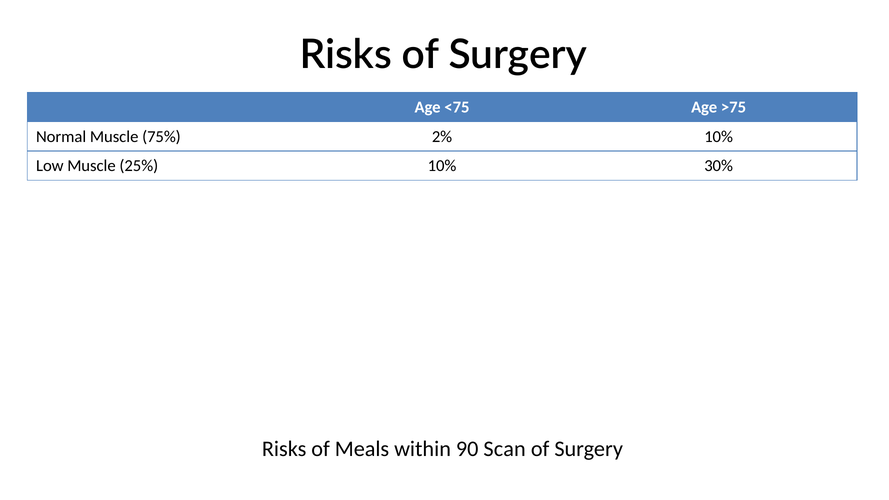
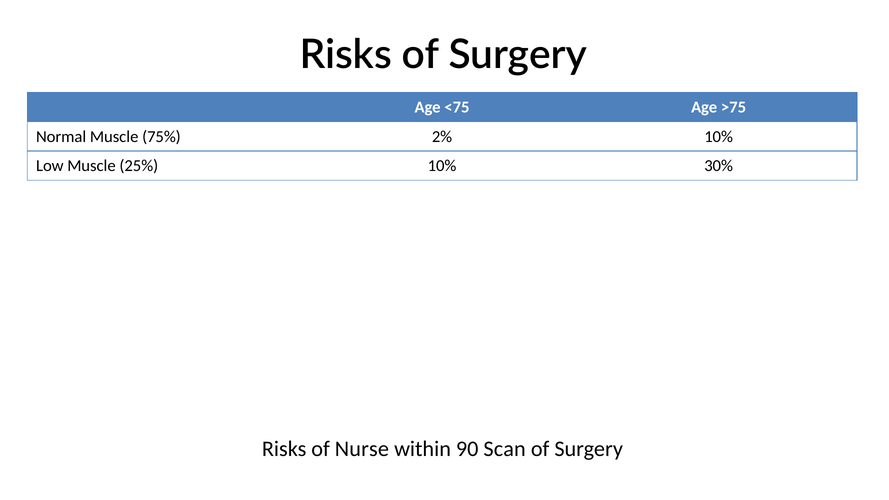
Meals: Meals -> Nurse
